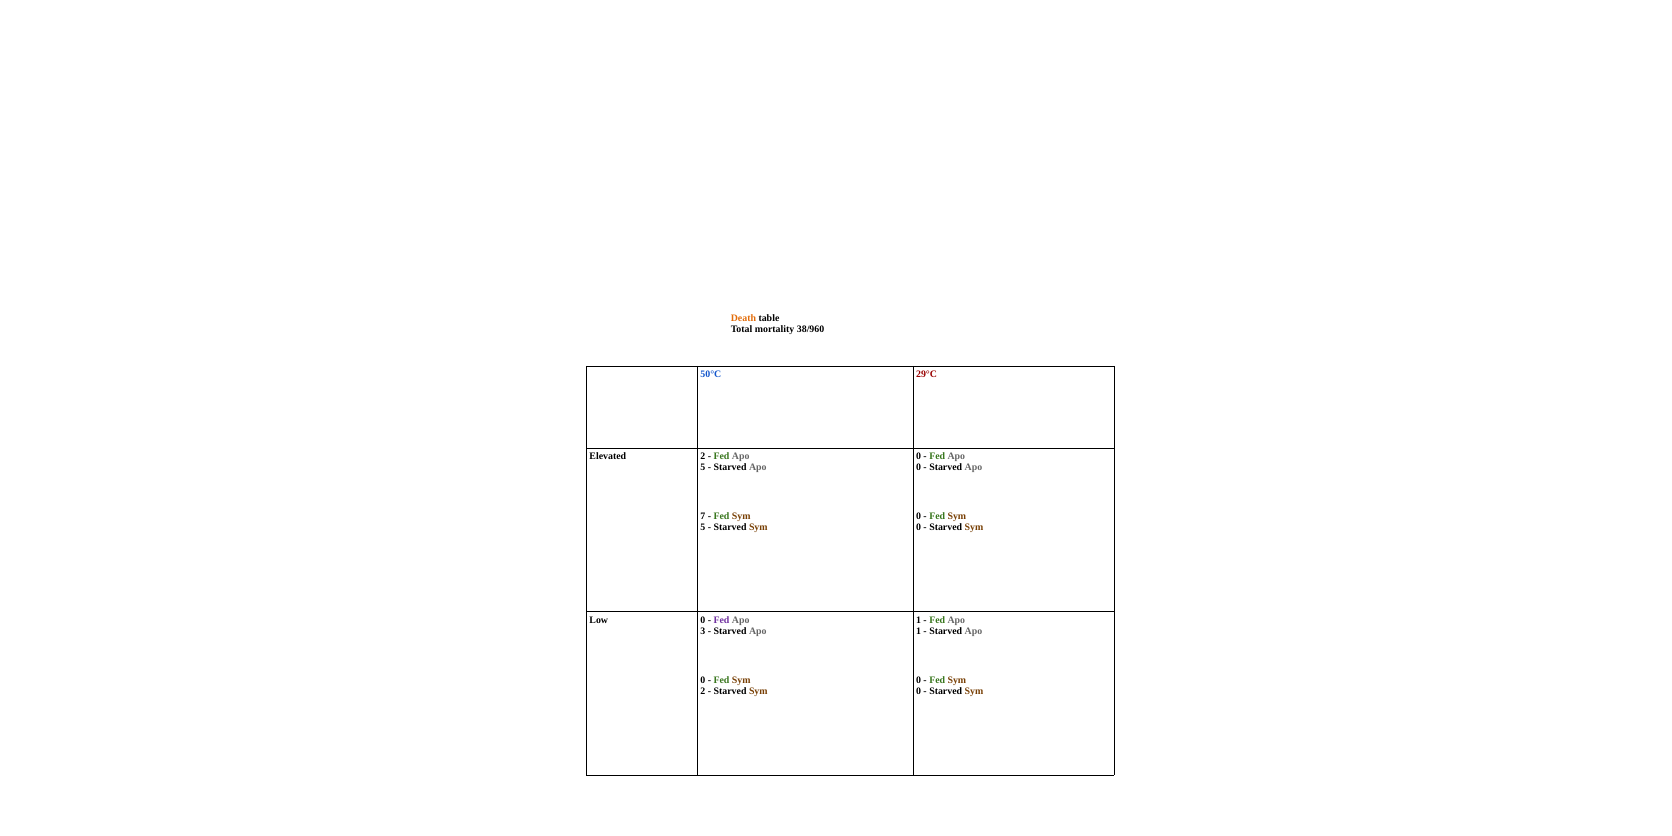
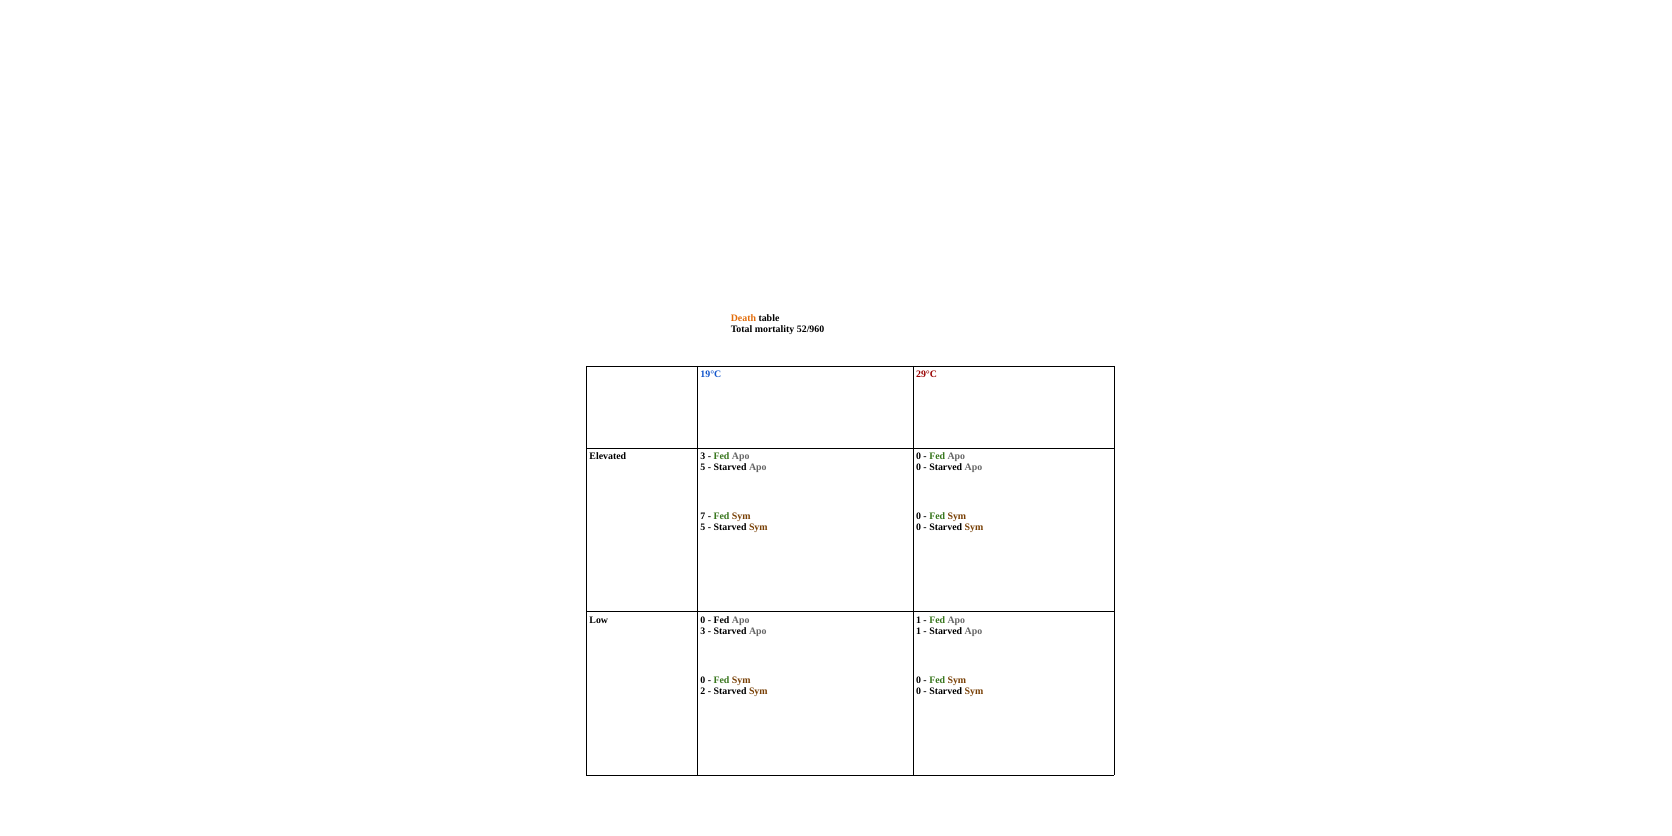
38/960: 38/960 -> 52/960
50°C: 50°C -> 19°C
Elevated 2: 2 -> 3
Fed at (722, 620) colour: purple -> black
